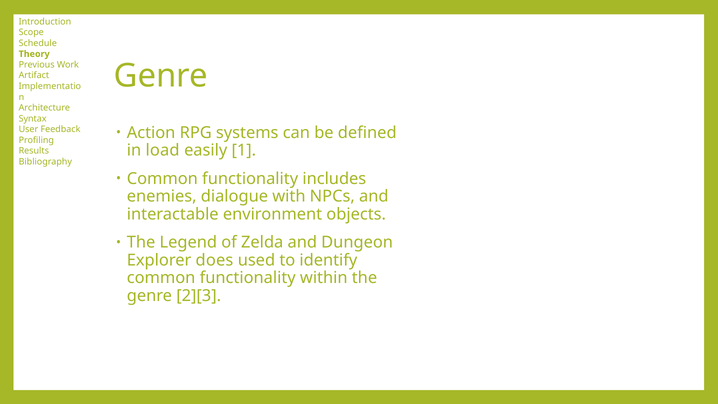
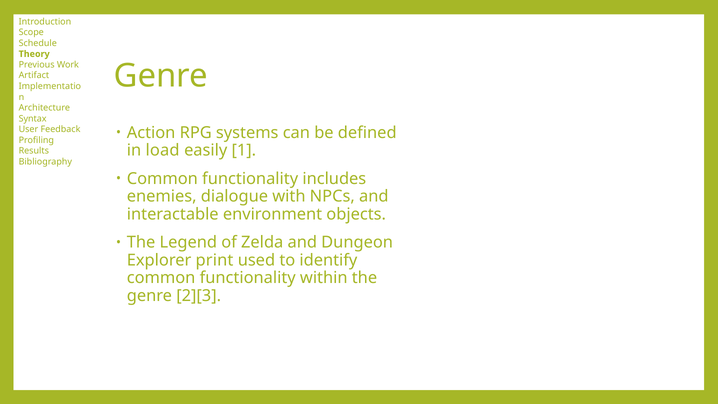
does: does -> print
